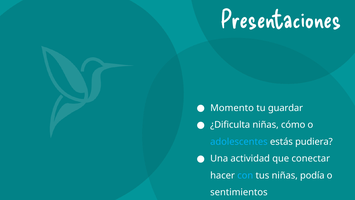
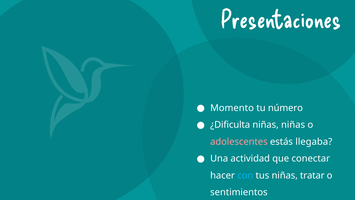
guardar: guardar -> número
niñas cómo: cómo -> niñas
adolescentes colour: light blue -> pink
pudiera: pudiera -> llegaba
podía: podía -> tratar
